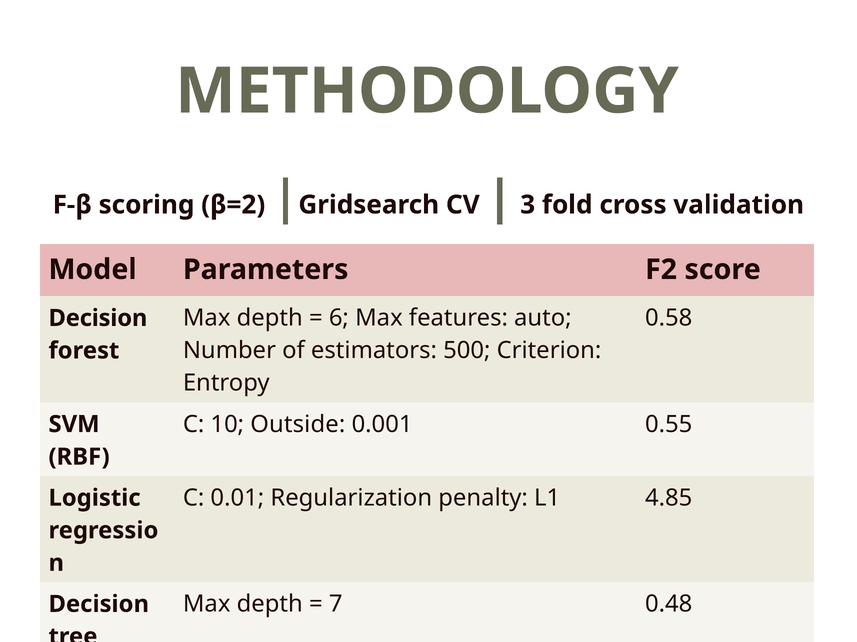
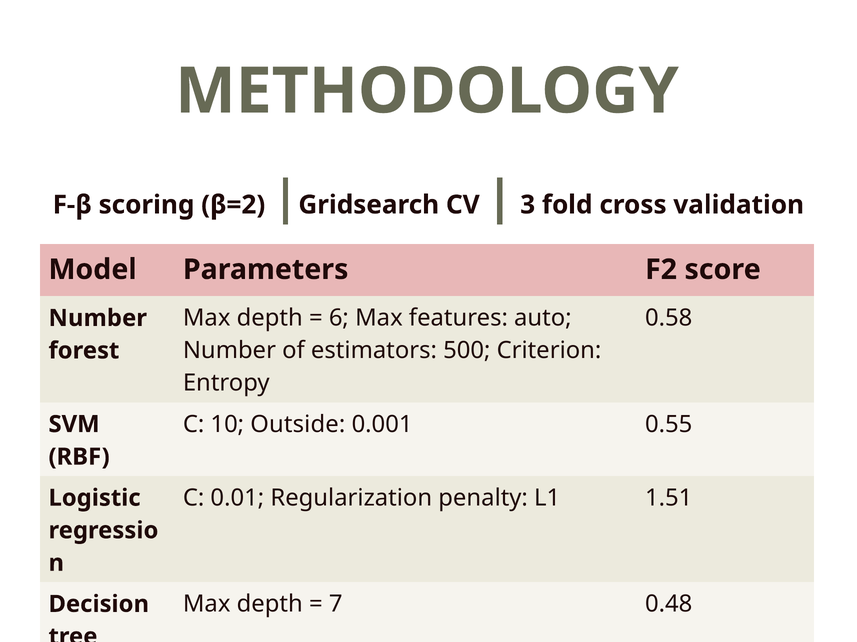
Decision at (98, 318): Decision -> Number
4.85: 4.85 -> 1.51
